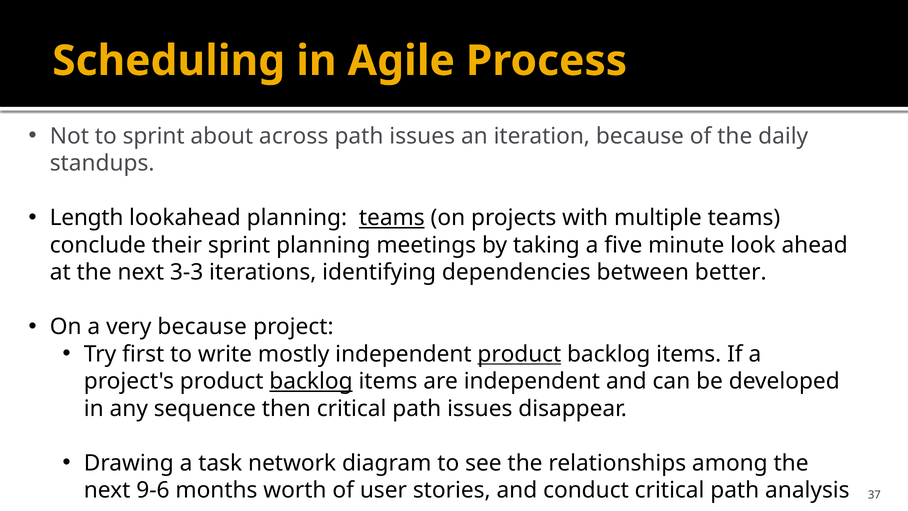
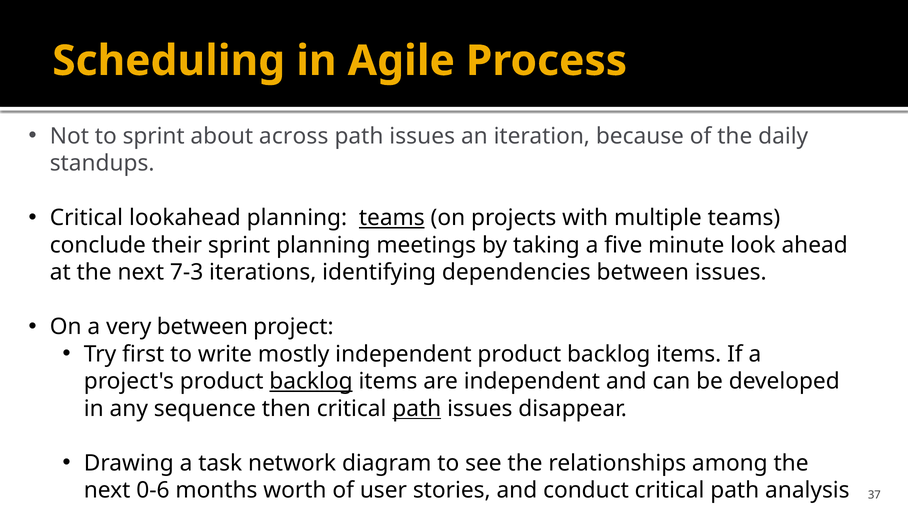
Length at (87, 218): Length -> Critical
3-3: 3-3 -> 7-3
between better: better -> issues
very because: because -> between
product at (519, 354) underline: present -> none
path at (417, 409) underline: none -> present
9-6: 9-6 -> 0-6
